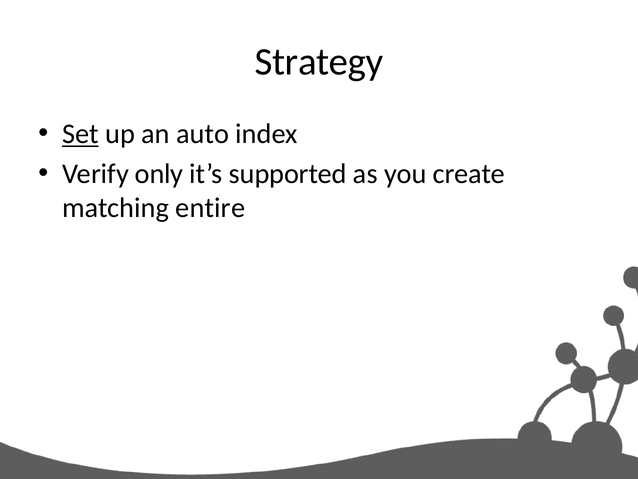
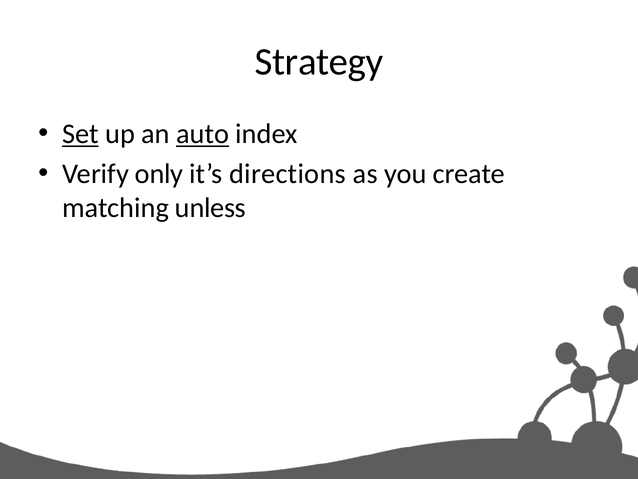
auto underline: none -> present
supported: supported -> directions
entire: entire -> unless
